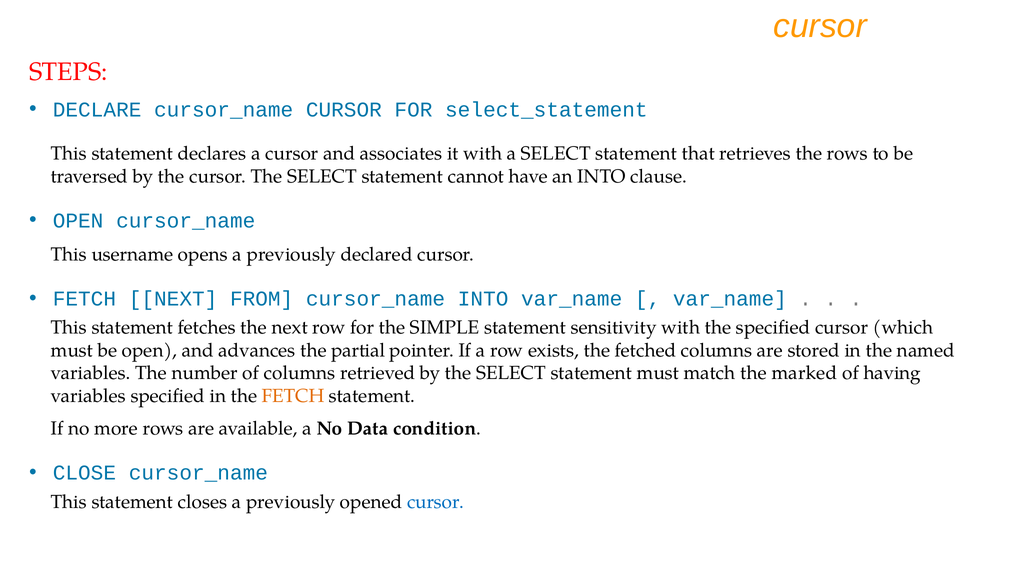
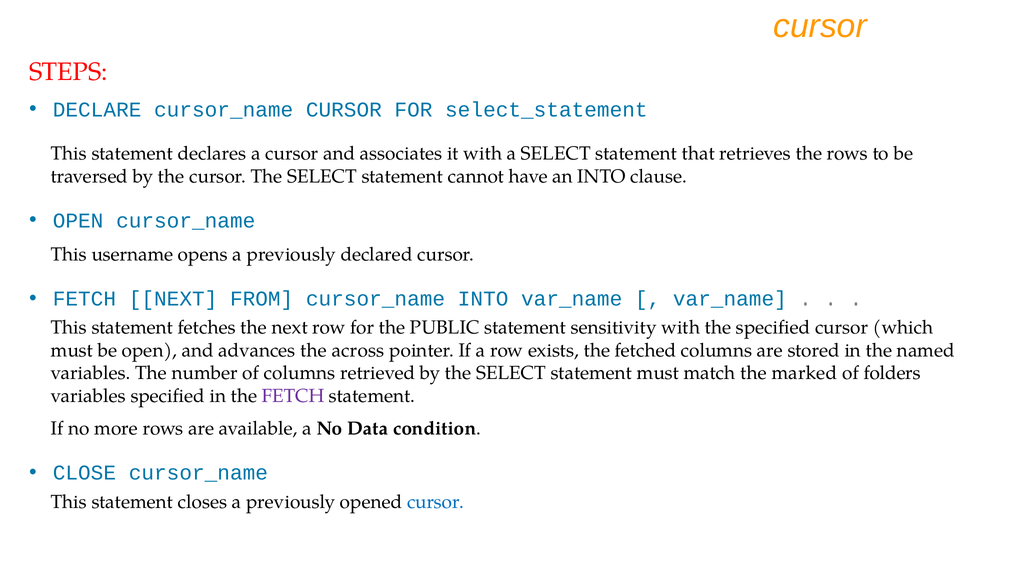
SIMPLE: SIMPLE -> PUBLIC
partial: partial -> across
having: having -> folders
FETCH at (293, 396) colour: orange -> purple
